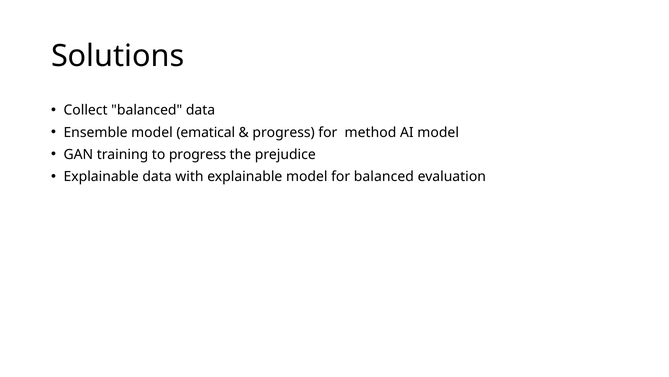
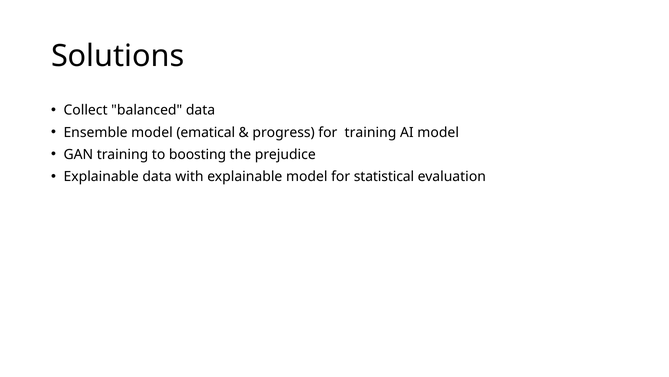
for method: method -> training
to progress: progress -> boosting
for balanced: balanced -> statistical
